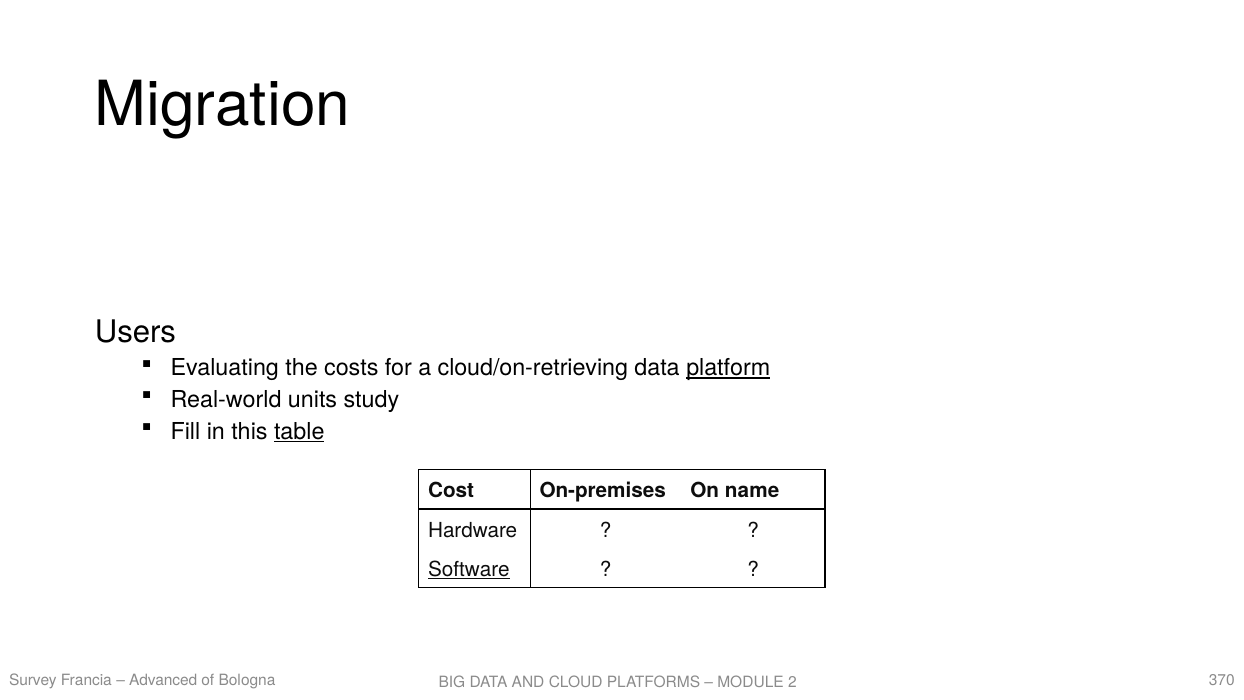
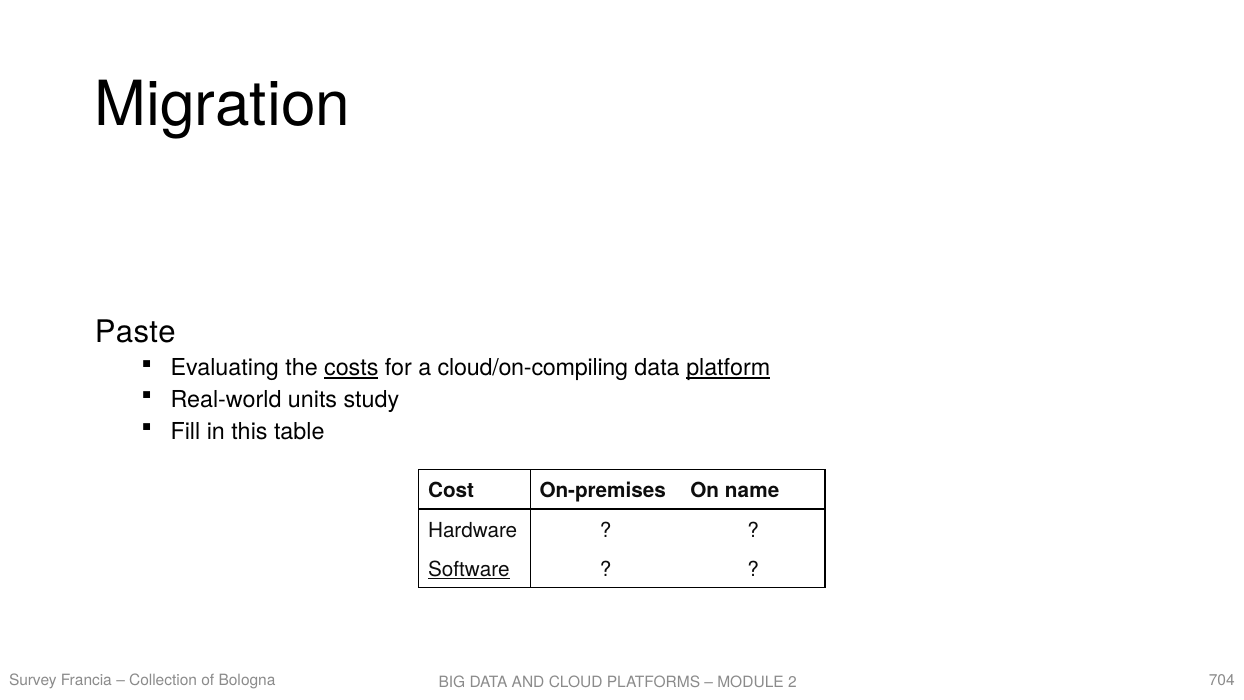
Users: Users -> Paste
costs underline: none -> present
cloud/on-retrieving: cloud/on-retrieving -> cloud/on-compiling
table underline: present -> none
Advanced: Advanced -> Collection
370: 370 -> 704
